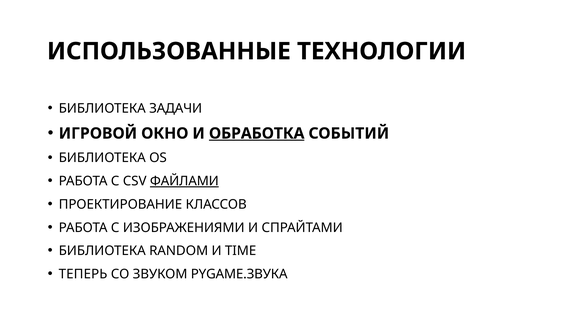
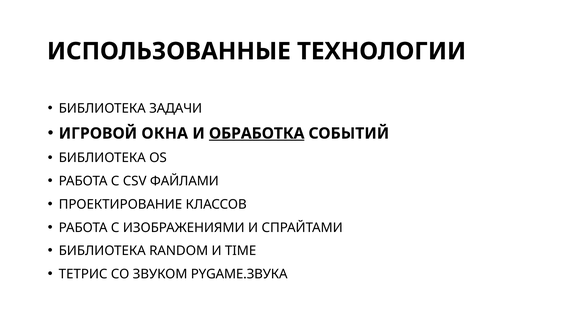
ОКНО: ОКНО -> ОКНА
ФАЙЛАМИ underline: present -> none
ТЕПЕРЬ: ТЕПЕРЬ -> ТЕТРИС
